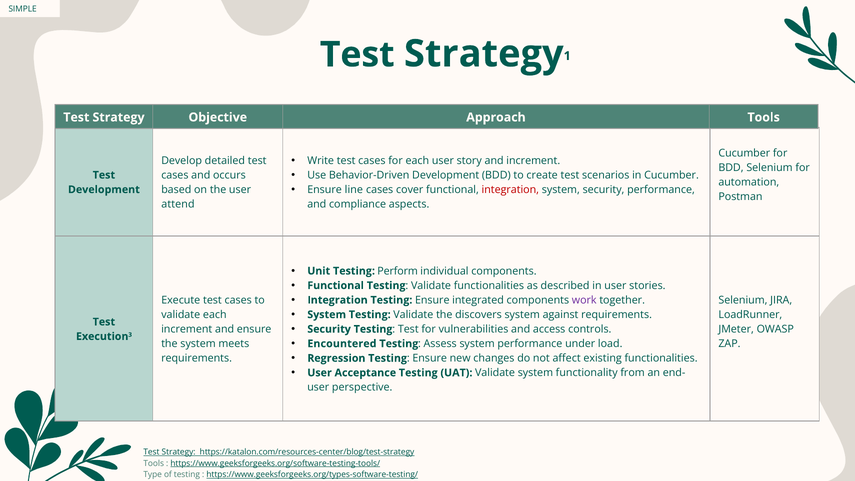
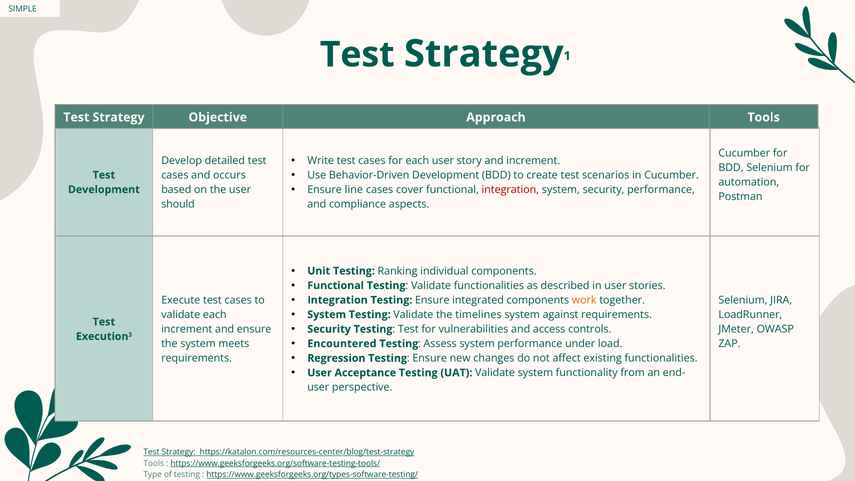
attend: attend -> should
Perform: Perform -> Ranking
work colour: purple -> orange
discovers: discovers -> timelines
